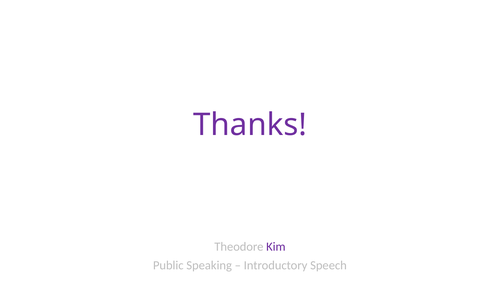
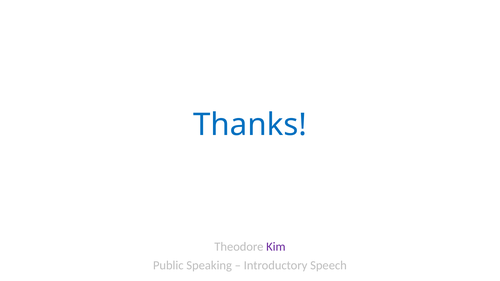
Thanks colour: purple -> blue
